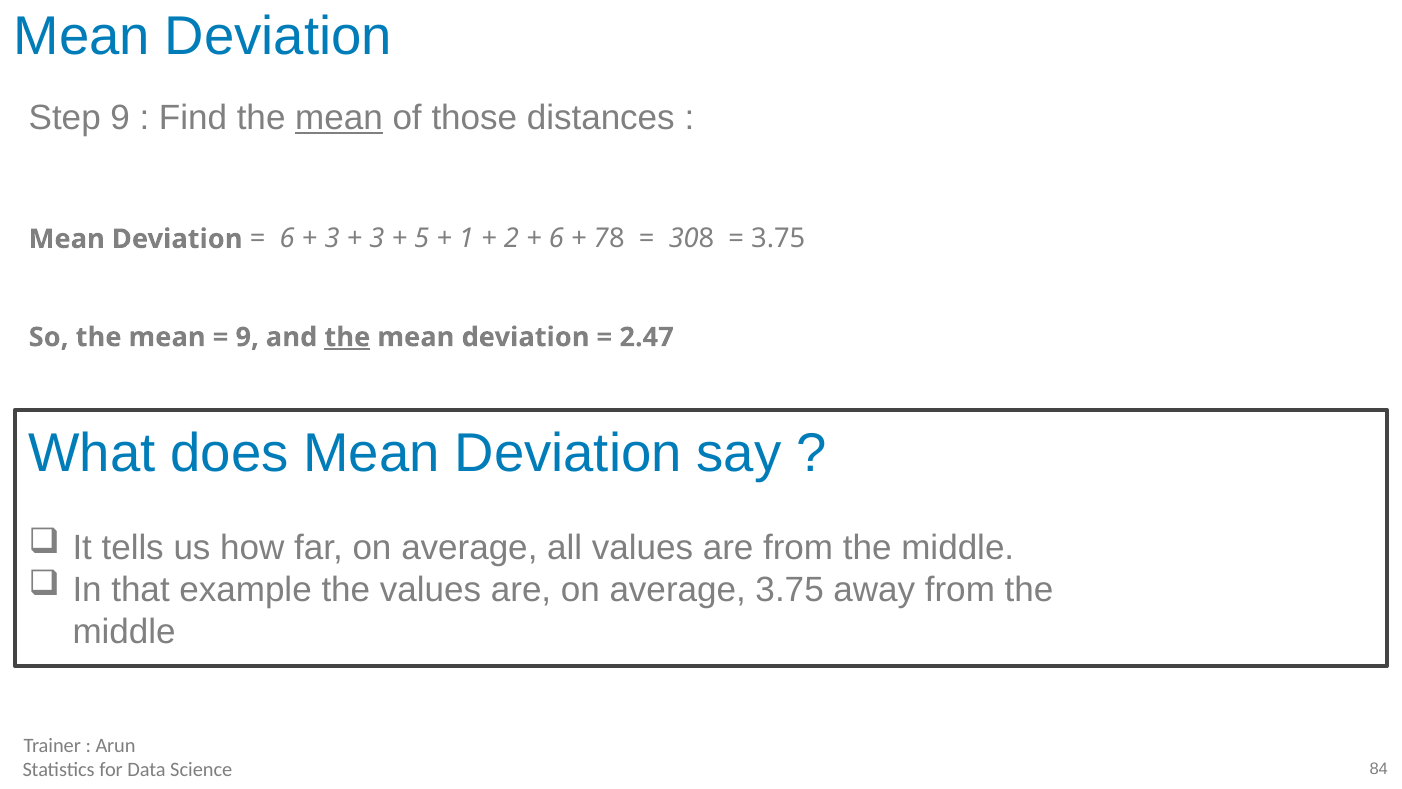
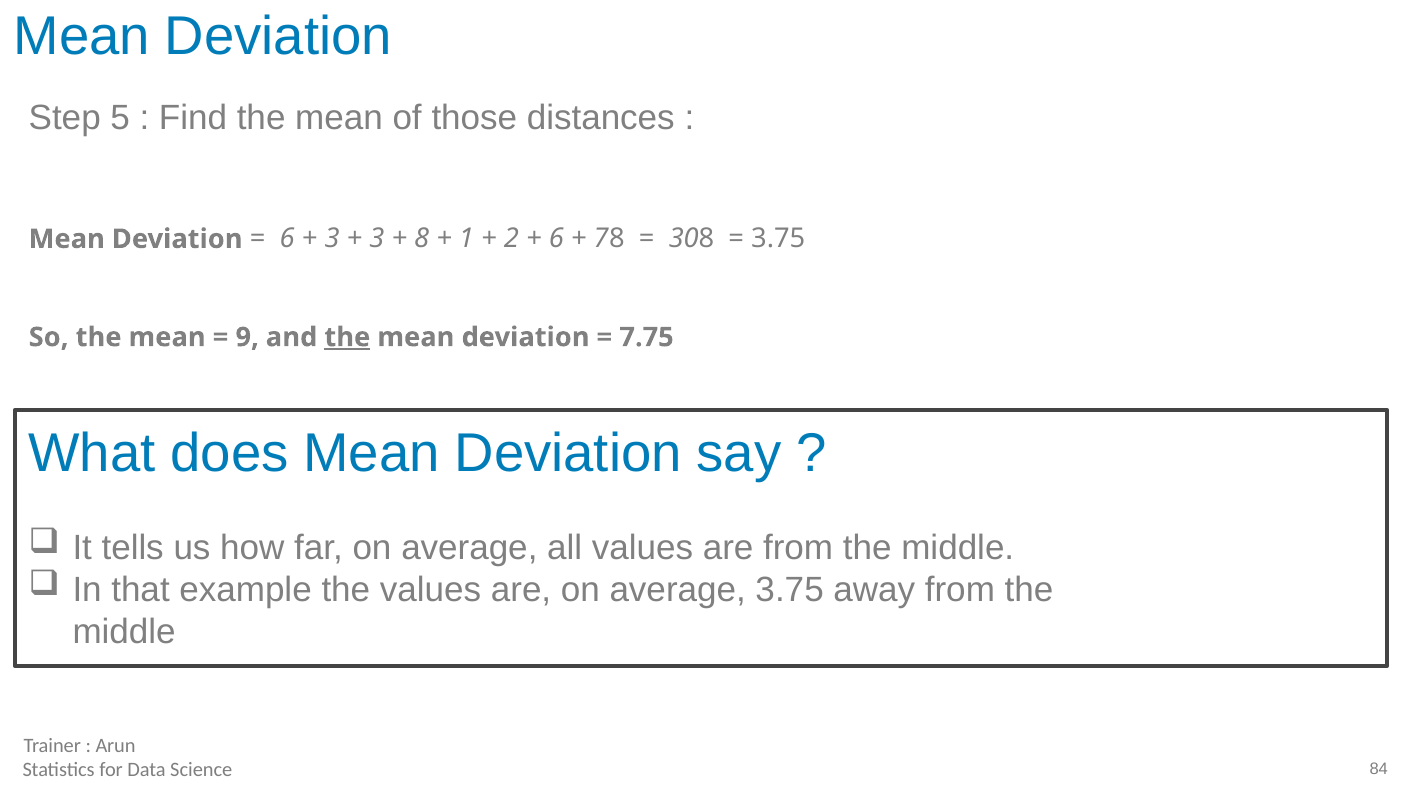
Step 9: 9 -> 5
mean at (339, 118) underline: present -> none
5: 5 -> 8
2.47: 2.47 -> 7.75
